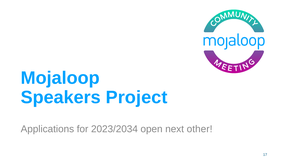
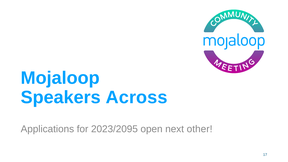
Project: Project -> Across
2023/2034: 2023/2034 -> 2023/2095
